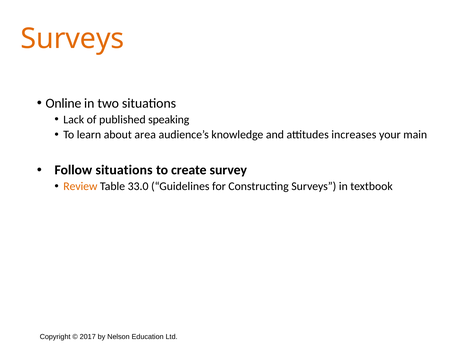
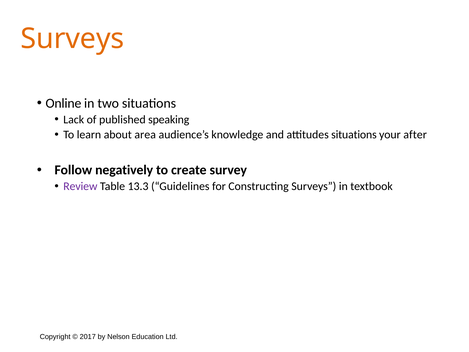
attitudes increases: increases -> situations
main: main -> after
Follow situations: situations -> negatively
Review colour: orange -> purple
33.0: 33.0 -> 13.3
